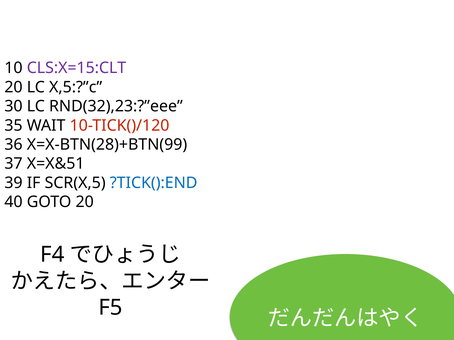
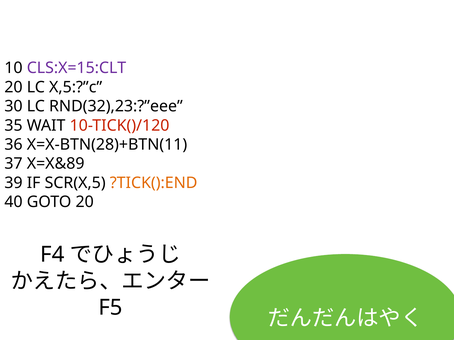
X=X-BTN(28)+BTN(99: X=X-BTN(28)+BTN(99 -> X=X-BTN(28)+BTN(11
X=X&51: X=X&51 -> X=X&89
?TICK():END colour: blue -> orange
